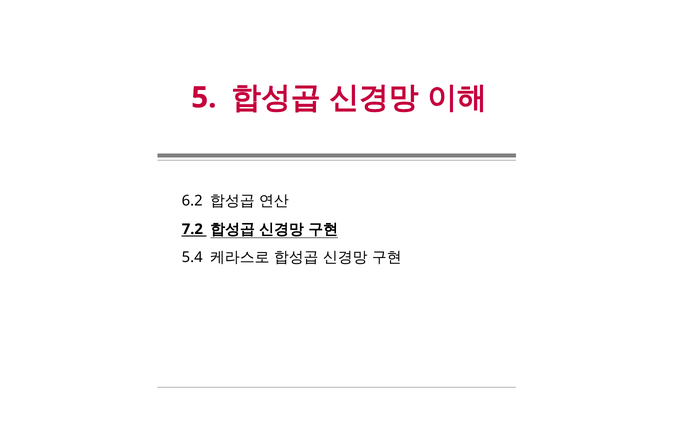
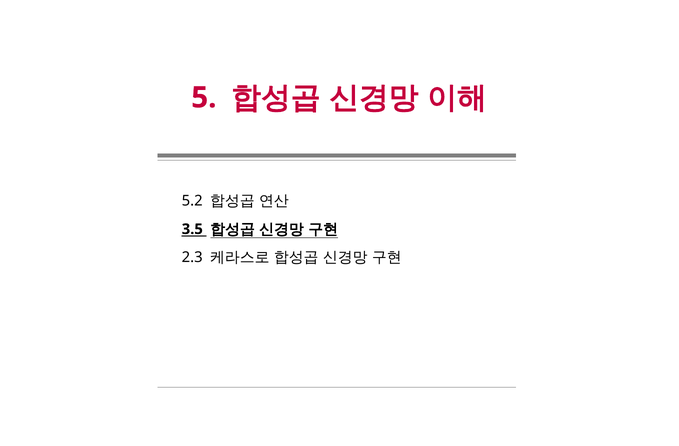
6.2: 6.2 -> 5.2
7.2: 7.2 -> 3.5
5.4: 5.4 -> 2.3
